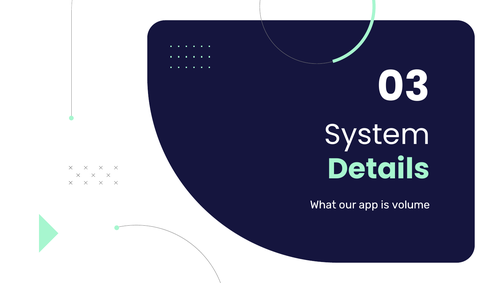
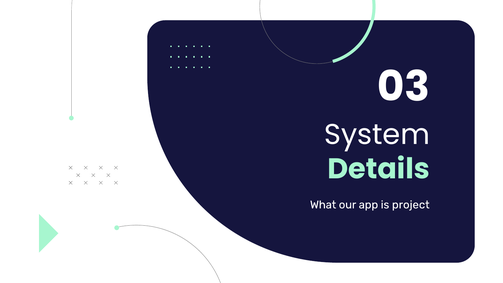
volume: volume -> project
